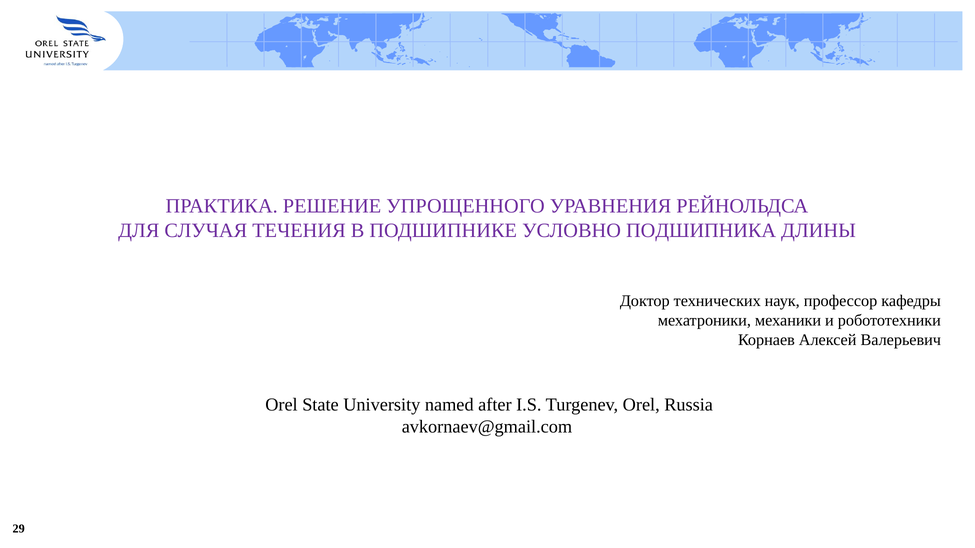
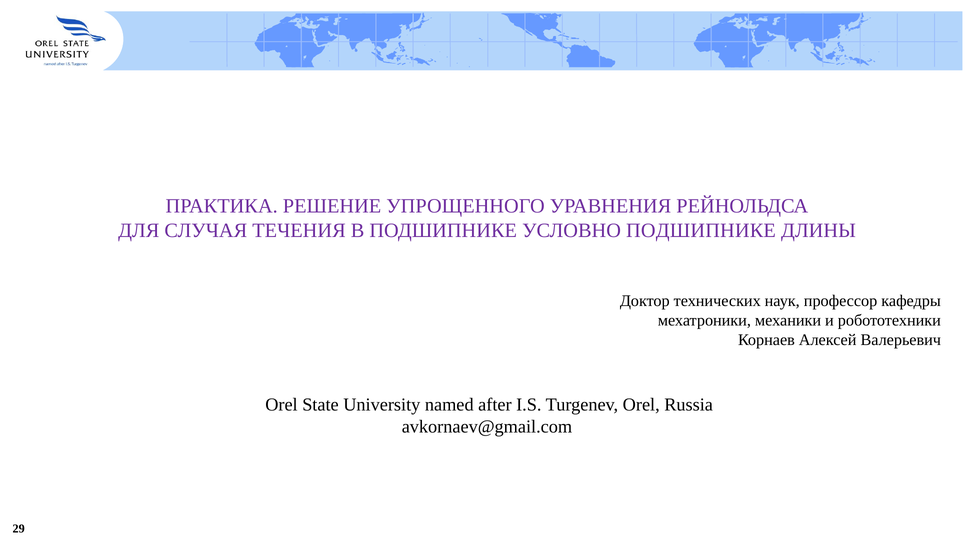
УСЛОВНО ПОДШИПНИКА: ПОДШИПНИКА -> ПОДШИПНИКЕ
